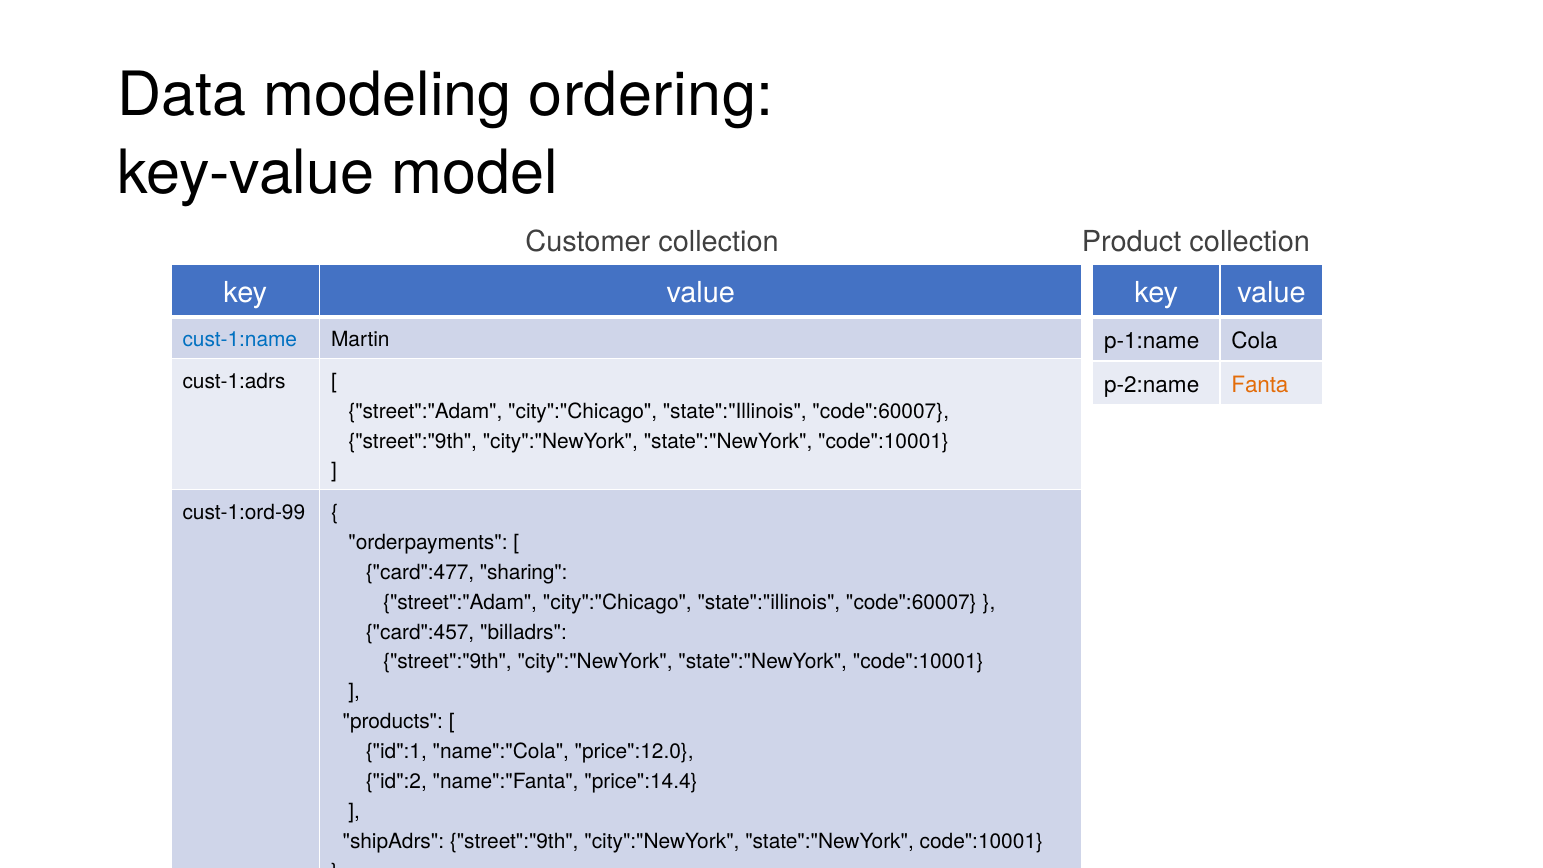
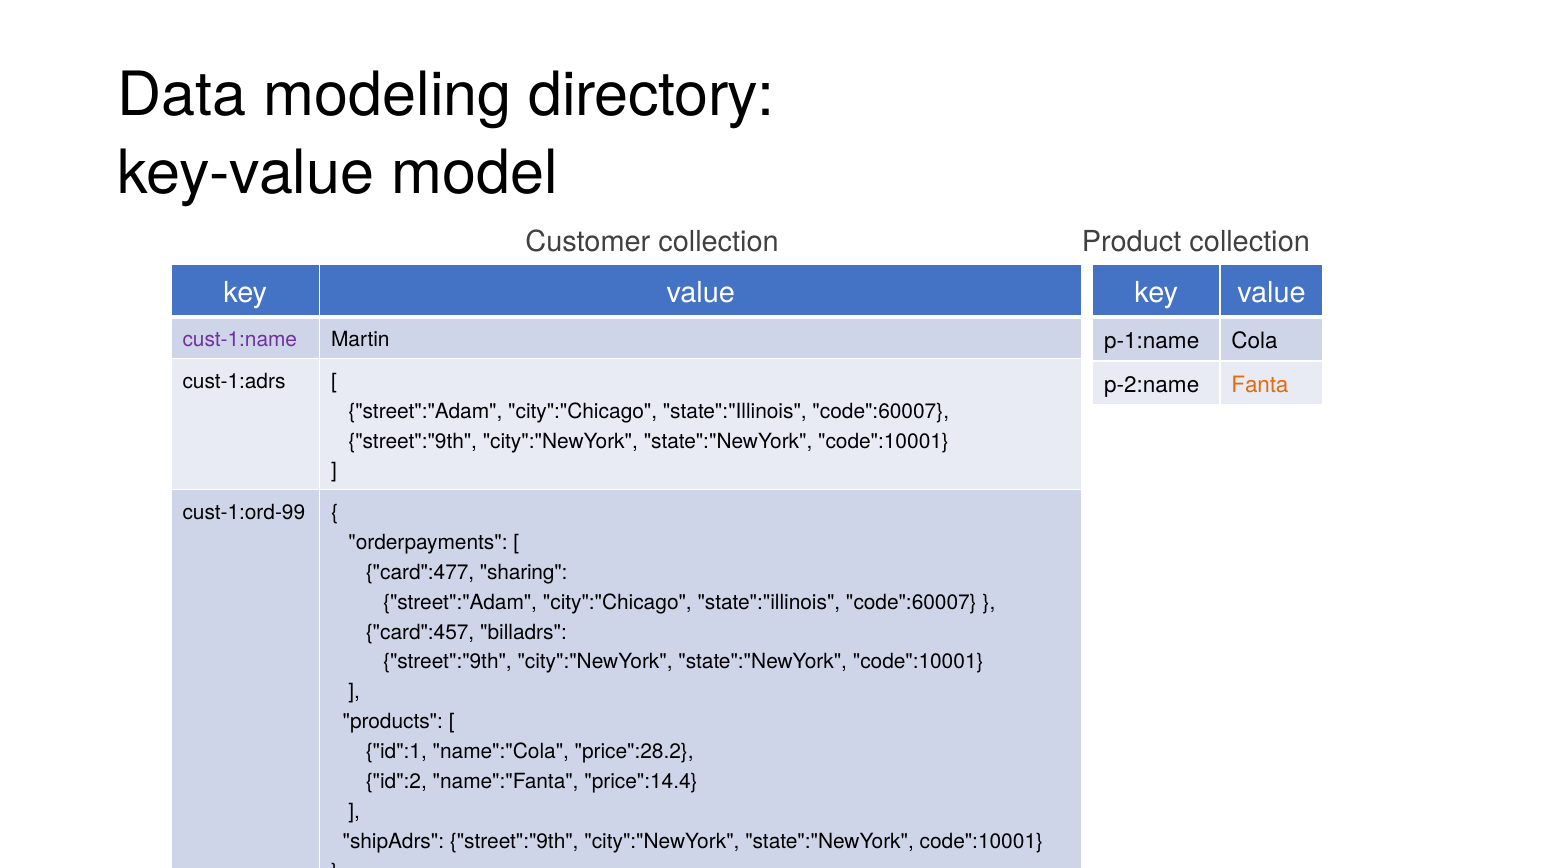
ordering: ordering -> directory
cust-1:name colour: blue -> purple
price":12.0: price":12.0 -> price":28.2
